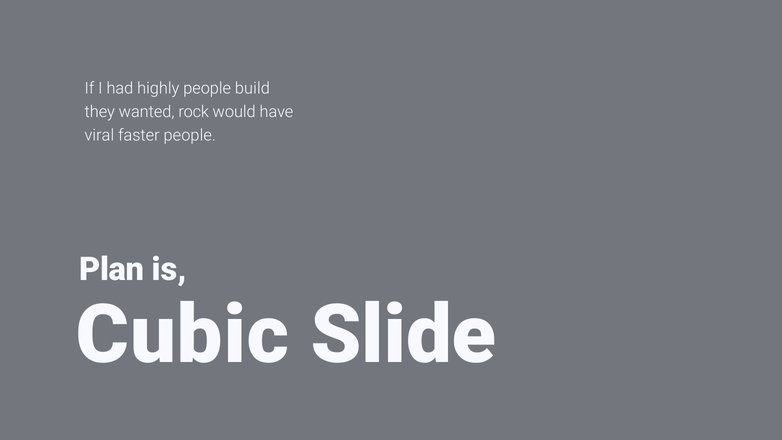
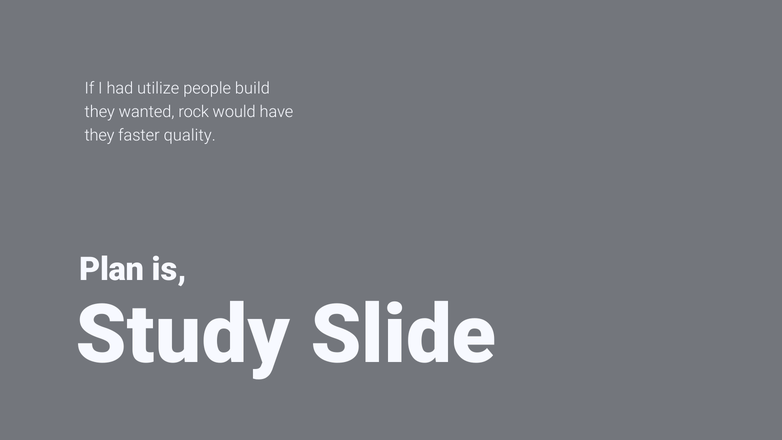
highly: highly -> utilize
viral at (99, 135): viral -> they
faster people: people -> quality
Cubic: Cubic -> Study
